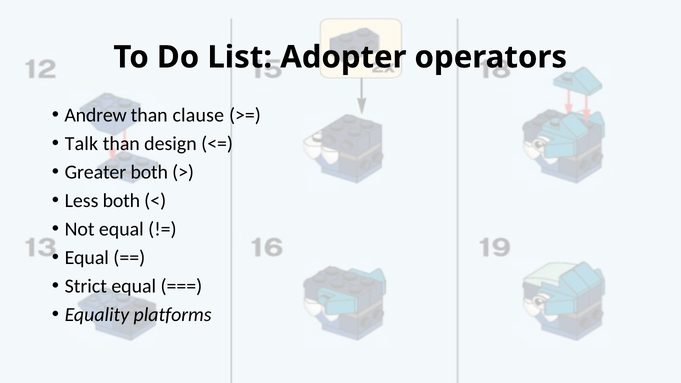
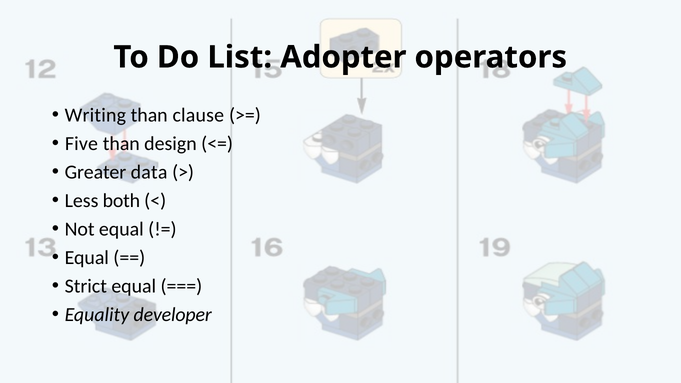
Andrew: Andrew -> Writing
Talk: Talk -> Five
Greater both: both -> data
platforms: platforms -> developer
